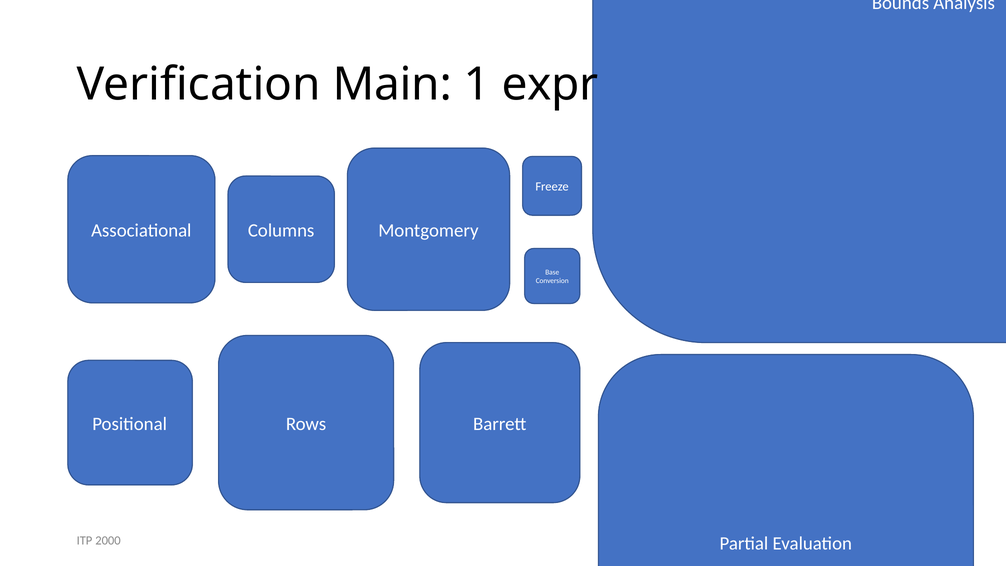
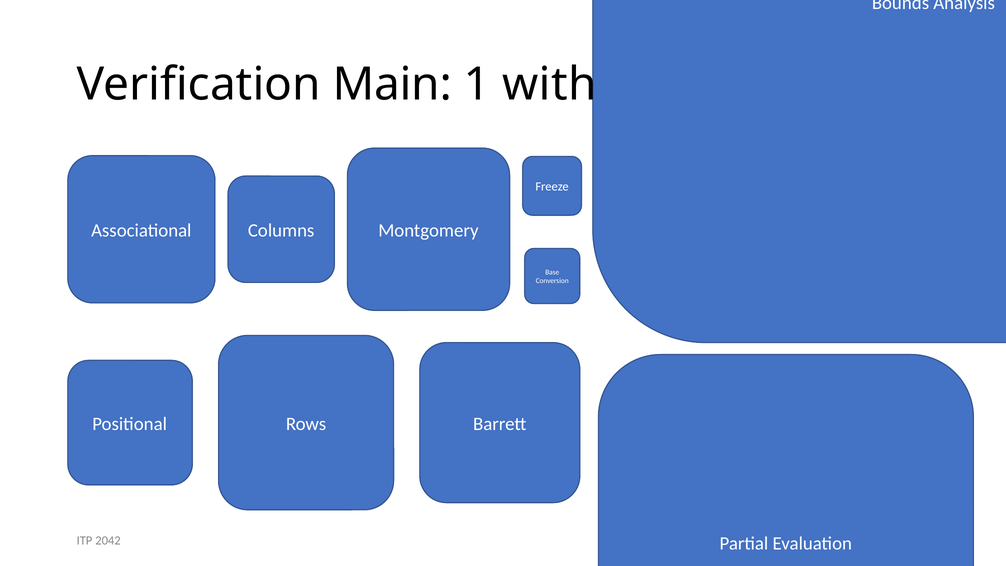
expr: expr -> with
2000: 2000 -> 2042
